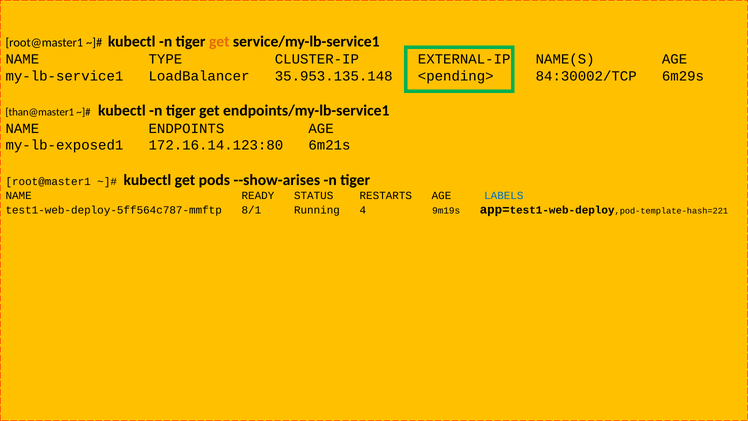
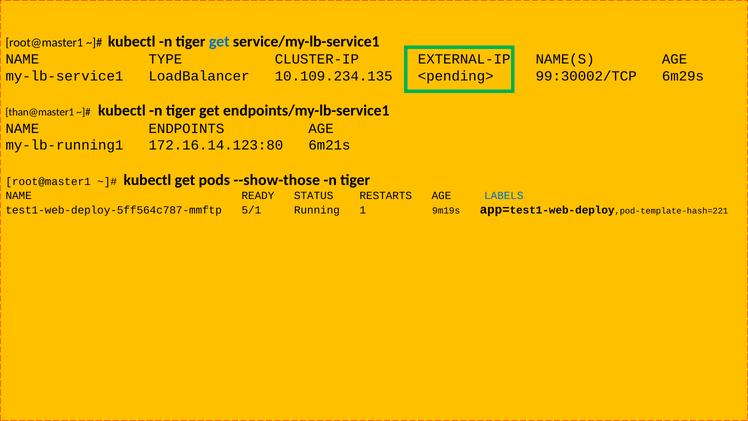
get at (219, 42) colour: orange -> blue
35.953.135.148: 35.953.135.148 -> 10.109.234.135
84:30002/TCP: 84:30002/TCP -> 99:30002/TCP
my-lb-exposed1: my-lb-exposed1 -> my-lb-running1
--show-arises: --show-arises -> --show-those
8/1: 8/1 -> 5/1
4: 4 -> 1
